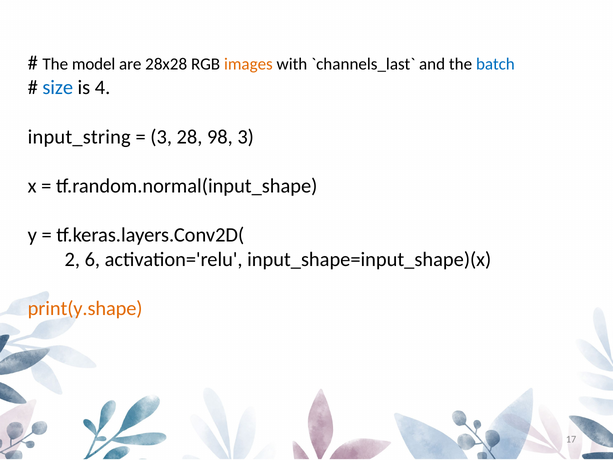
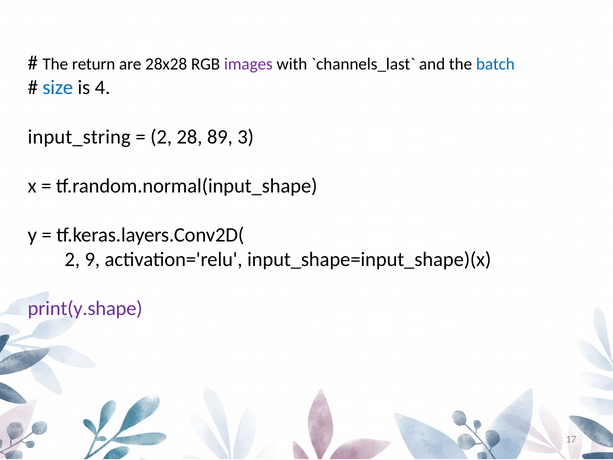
model: model -> return
images colour: orange -> purple
3 at (161, 137): 3 -> 2
98: 98 -> 89
6: 6 -> 9
print(y.shape colour: orange -> purple
